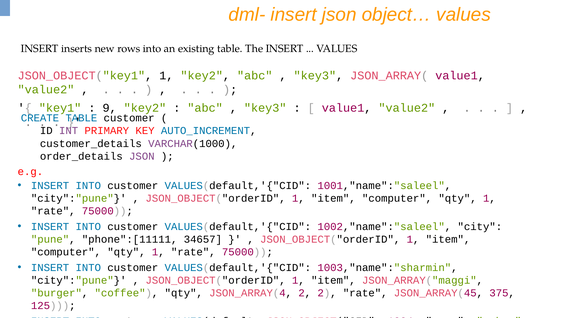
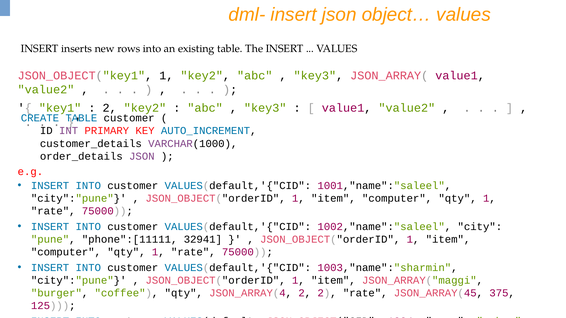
9 at (110, 108): 9 -> 2
34657: 34657 -> 32941
